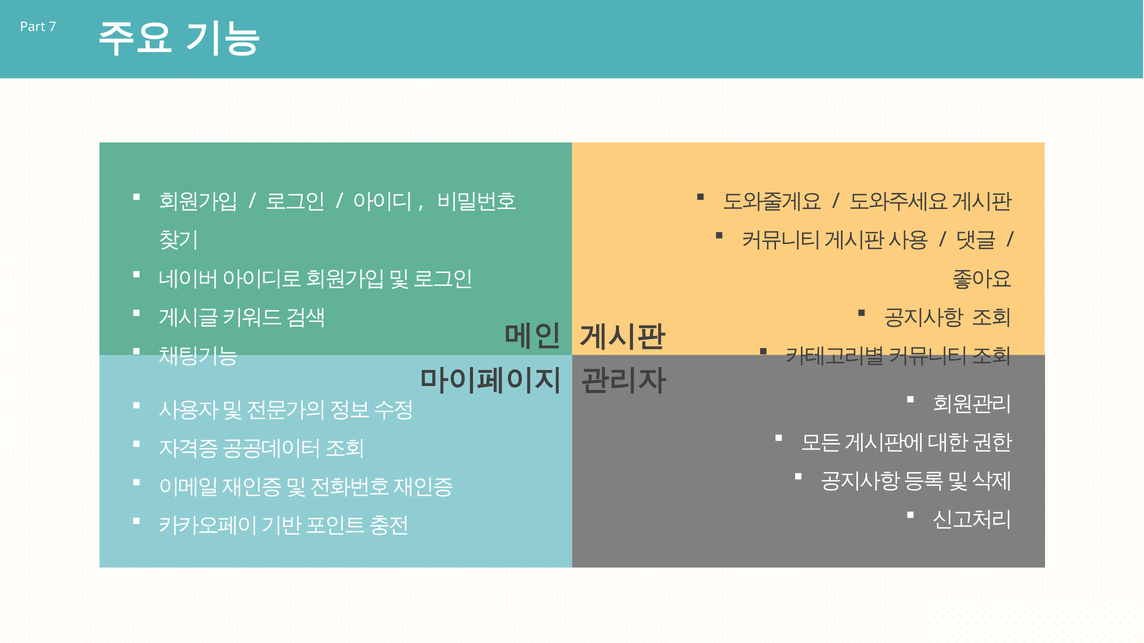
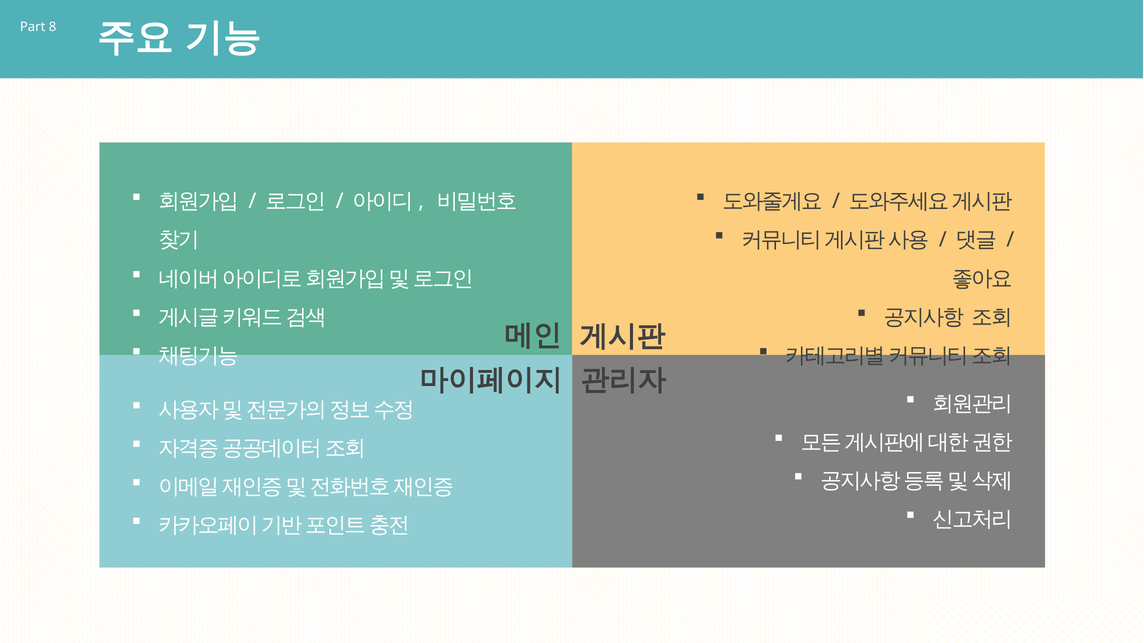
7: 7 -> 8
